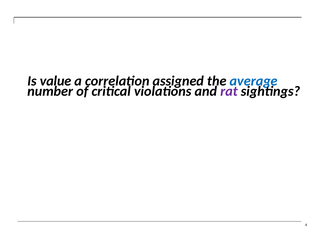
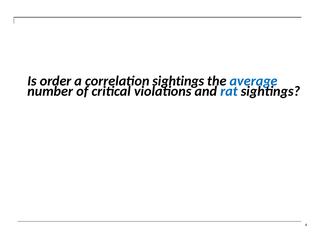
value: value -> order
correlation assigned: assigned -> sightings
rat colour: purple -> blue
